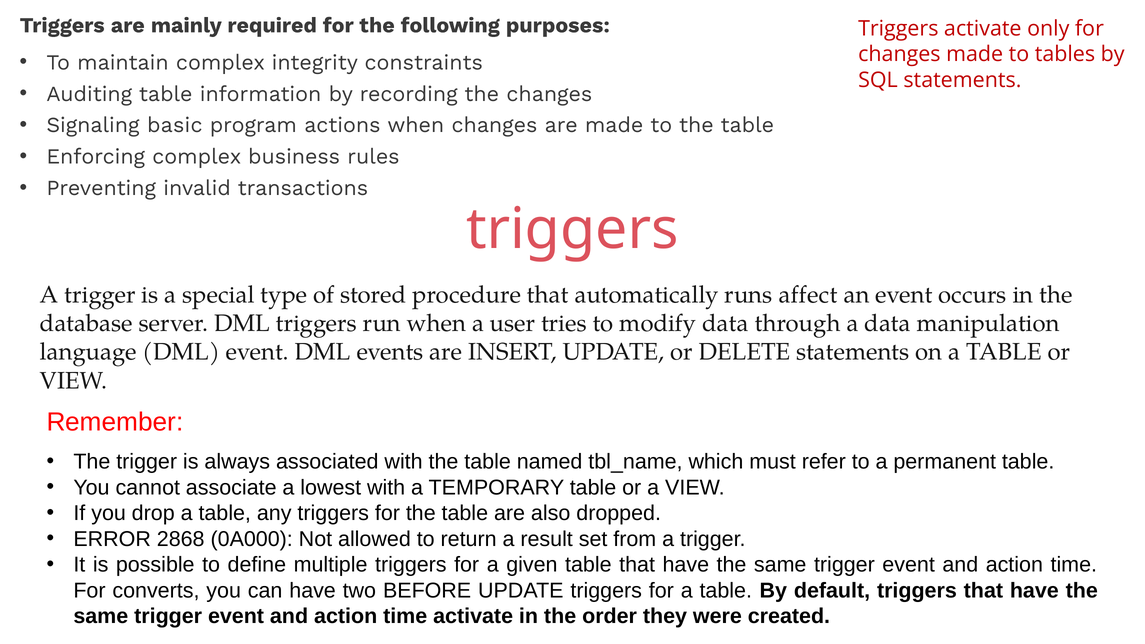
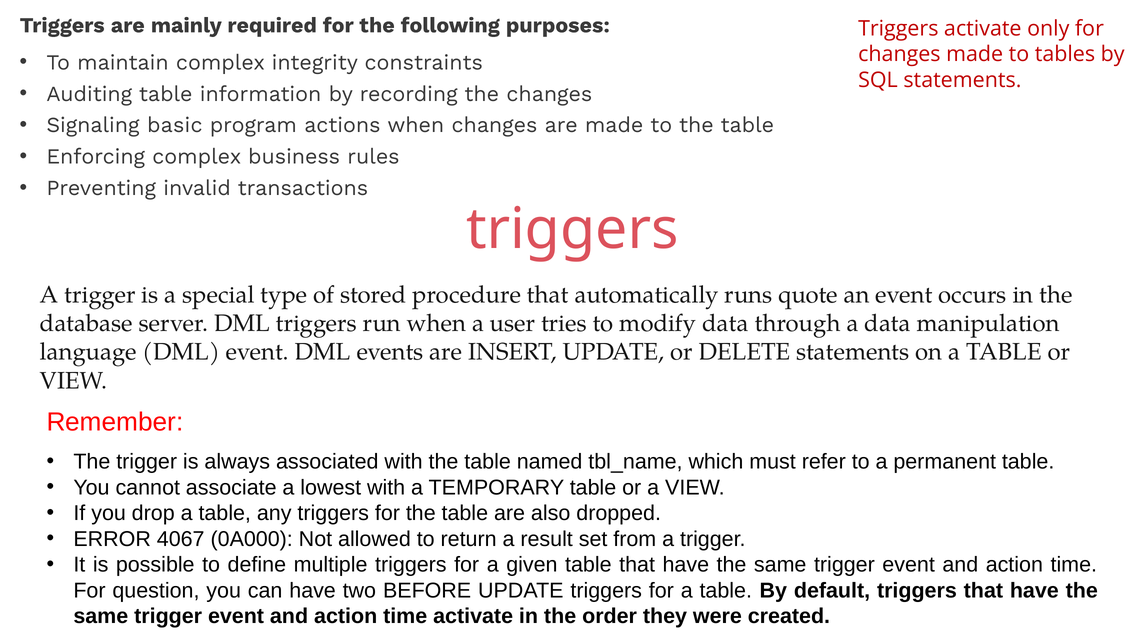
affect: affect -> quote
2868: 2868 -> 4067
converts: converts -> question
